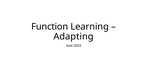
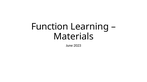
Adapting: Adapting -> Materials
